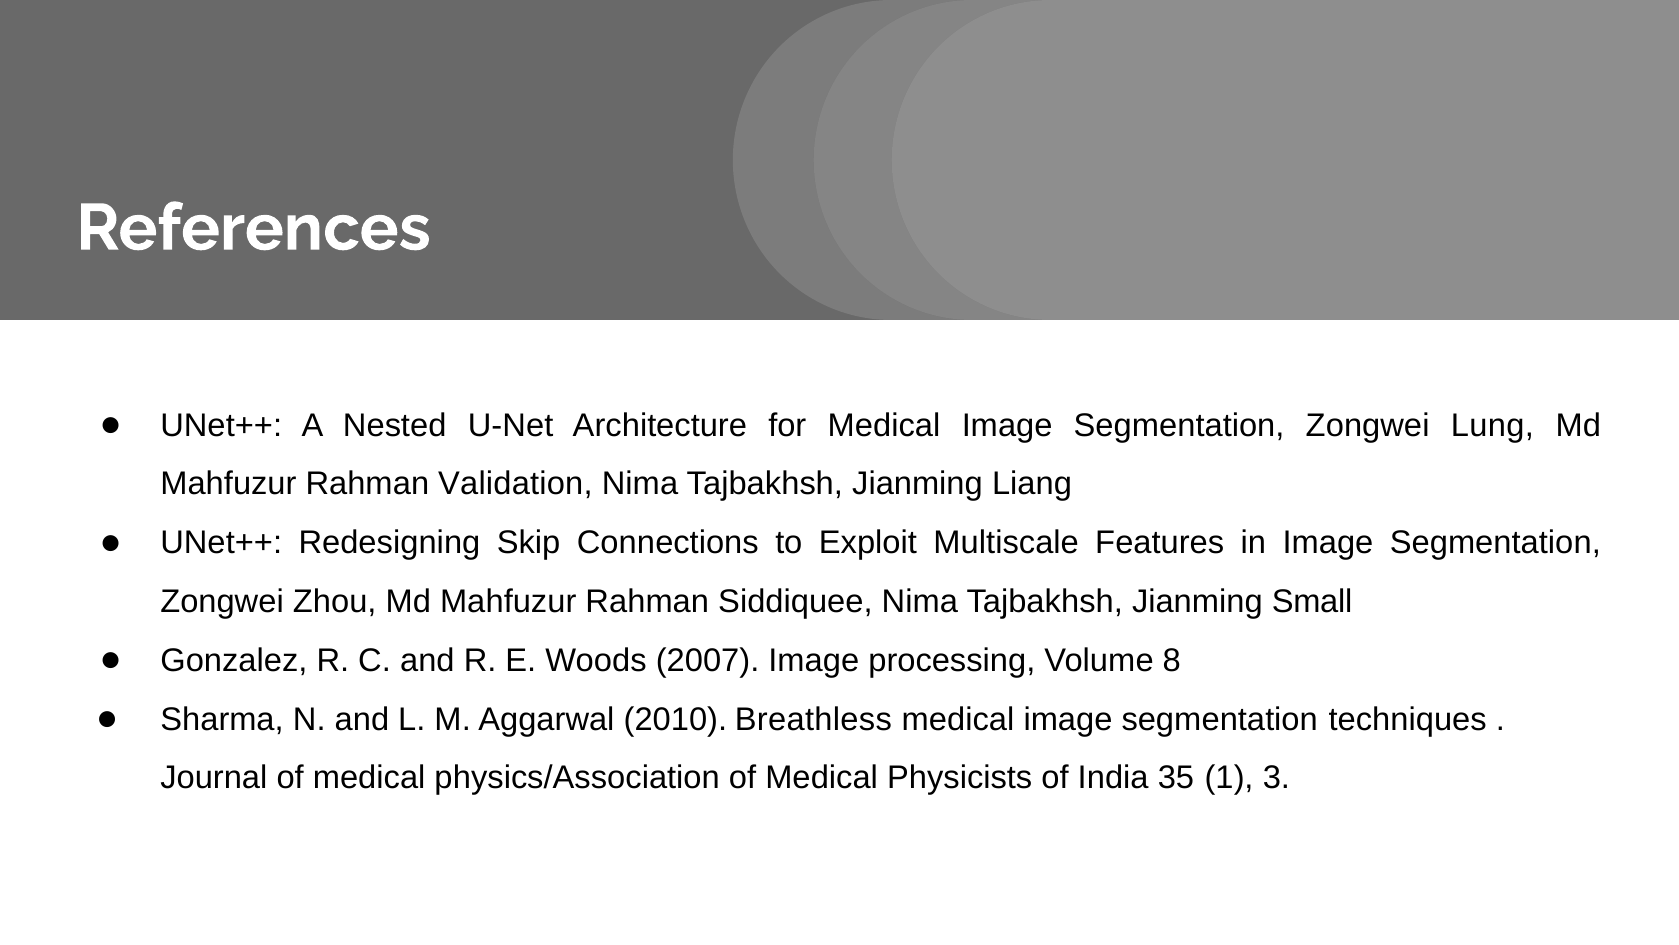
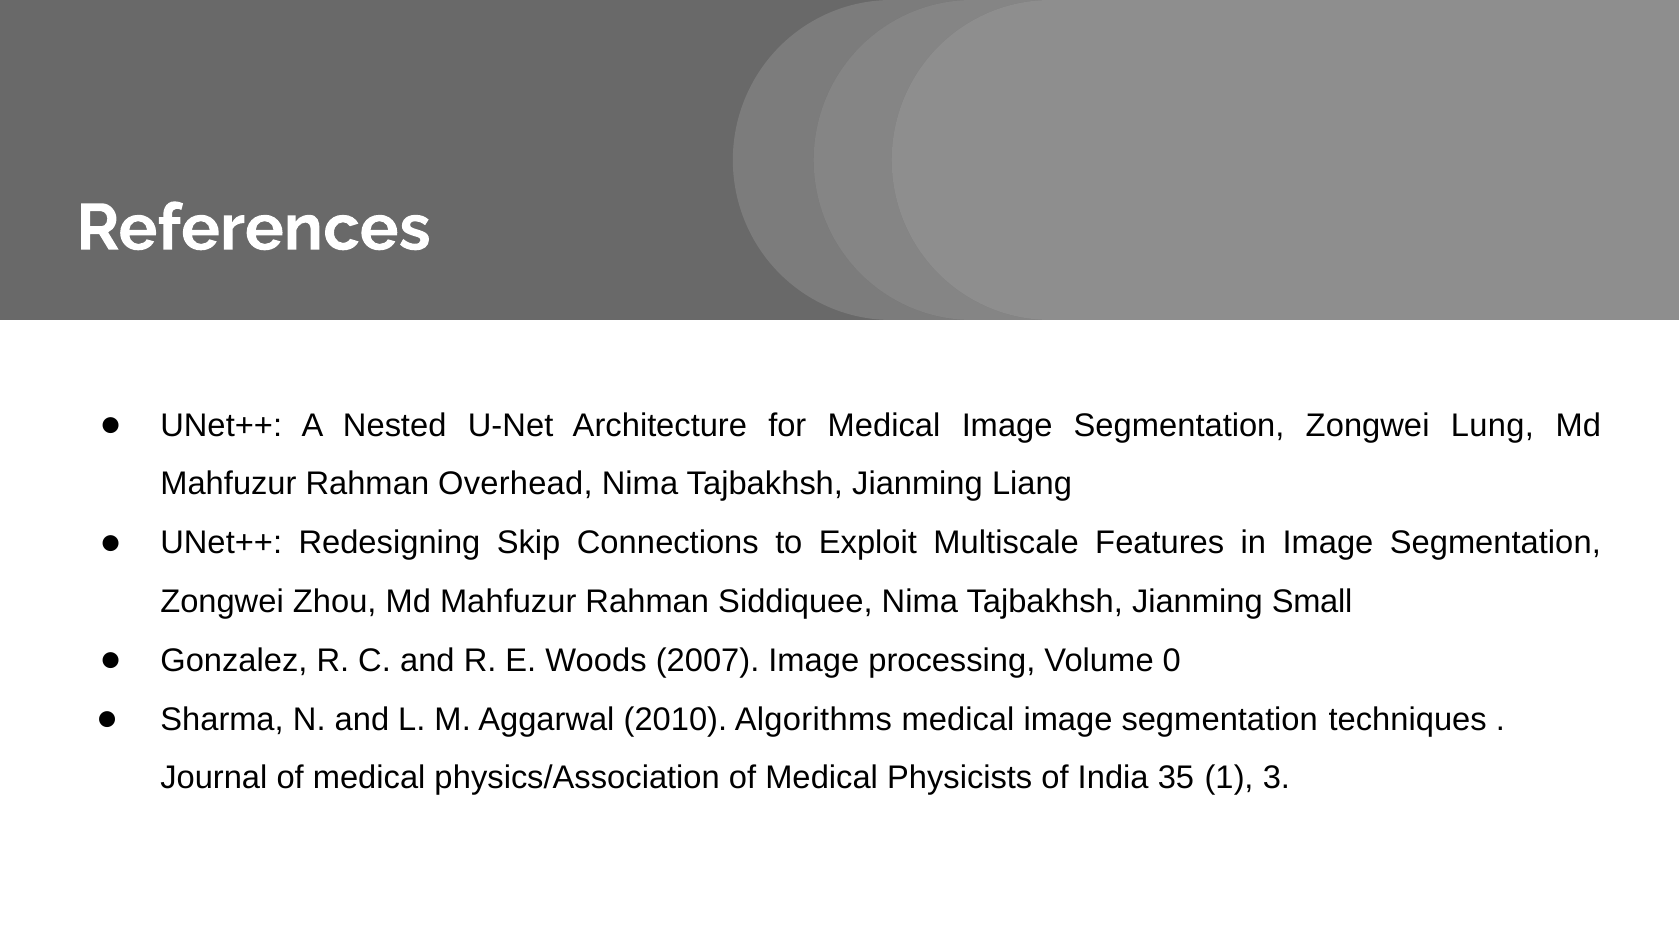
Validation: Validation -> Overhead
8: 8 -> 0
Breathless: Breathless -> Algorithms
